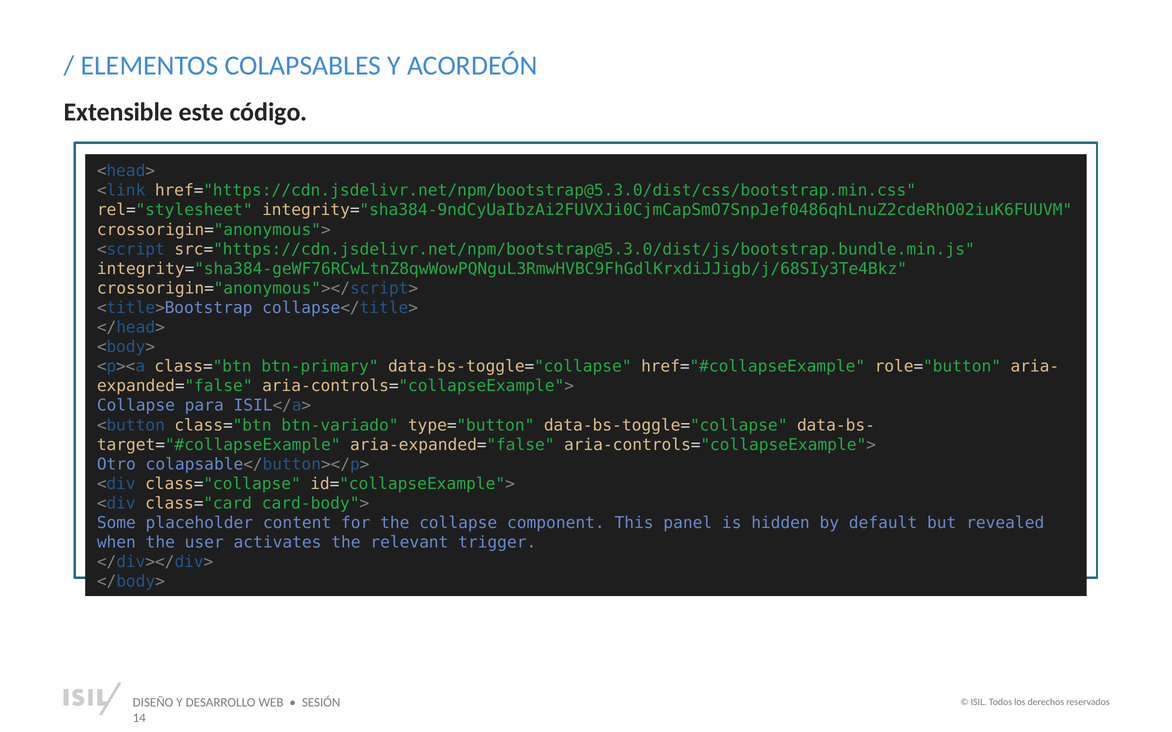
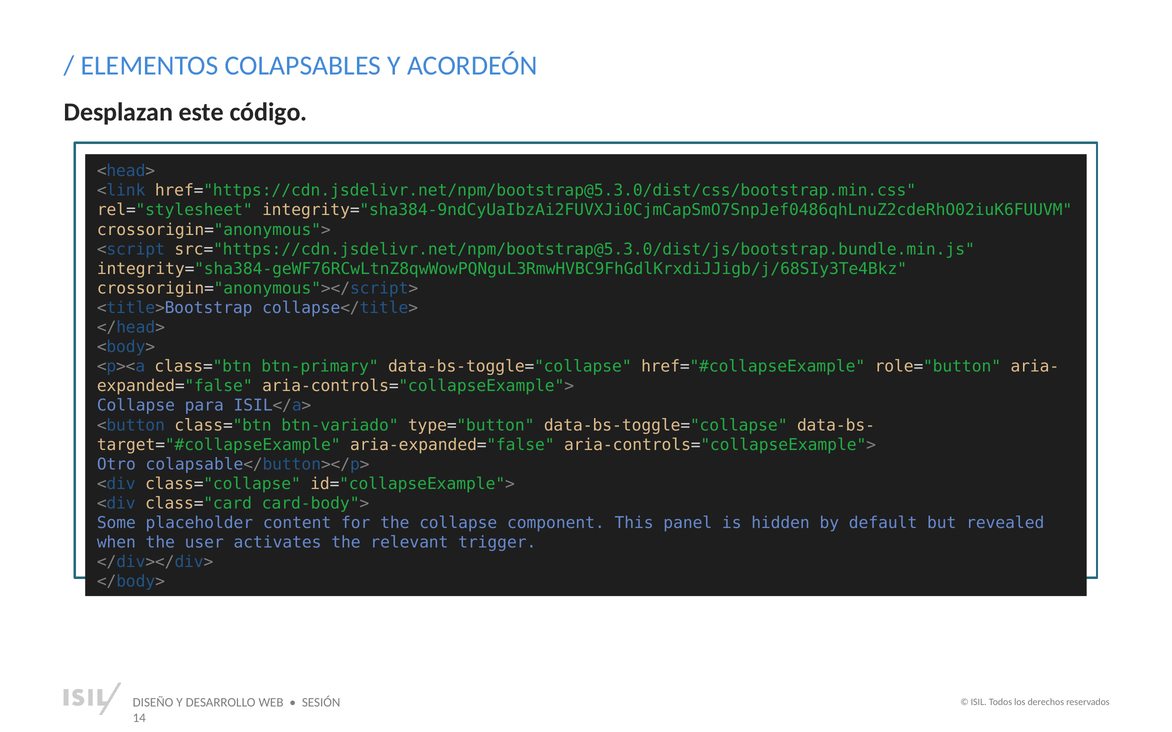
Extensible: Extensible -> Desplazan
